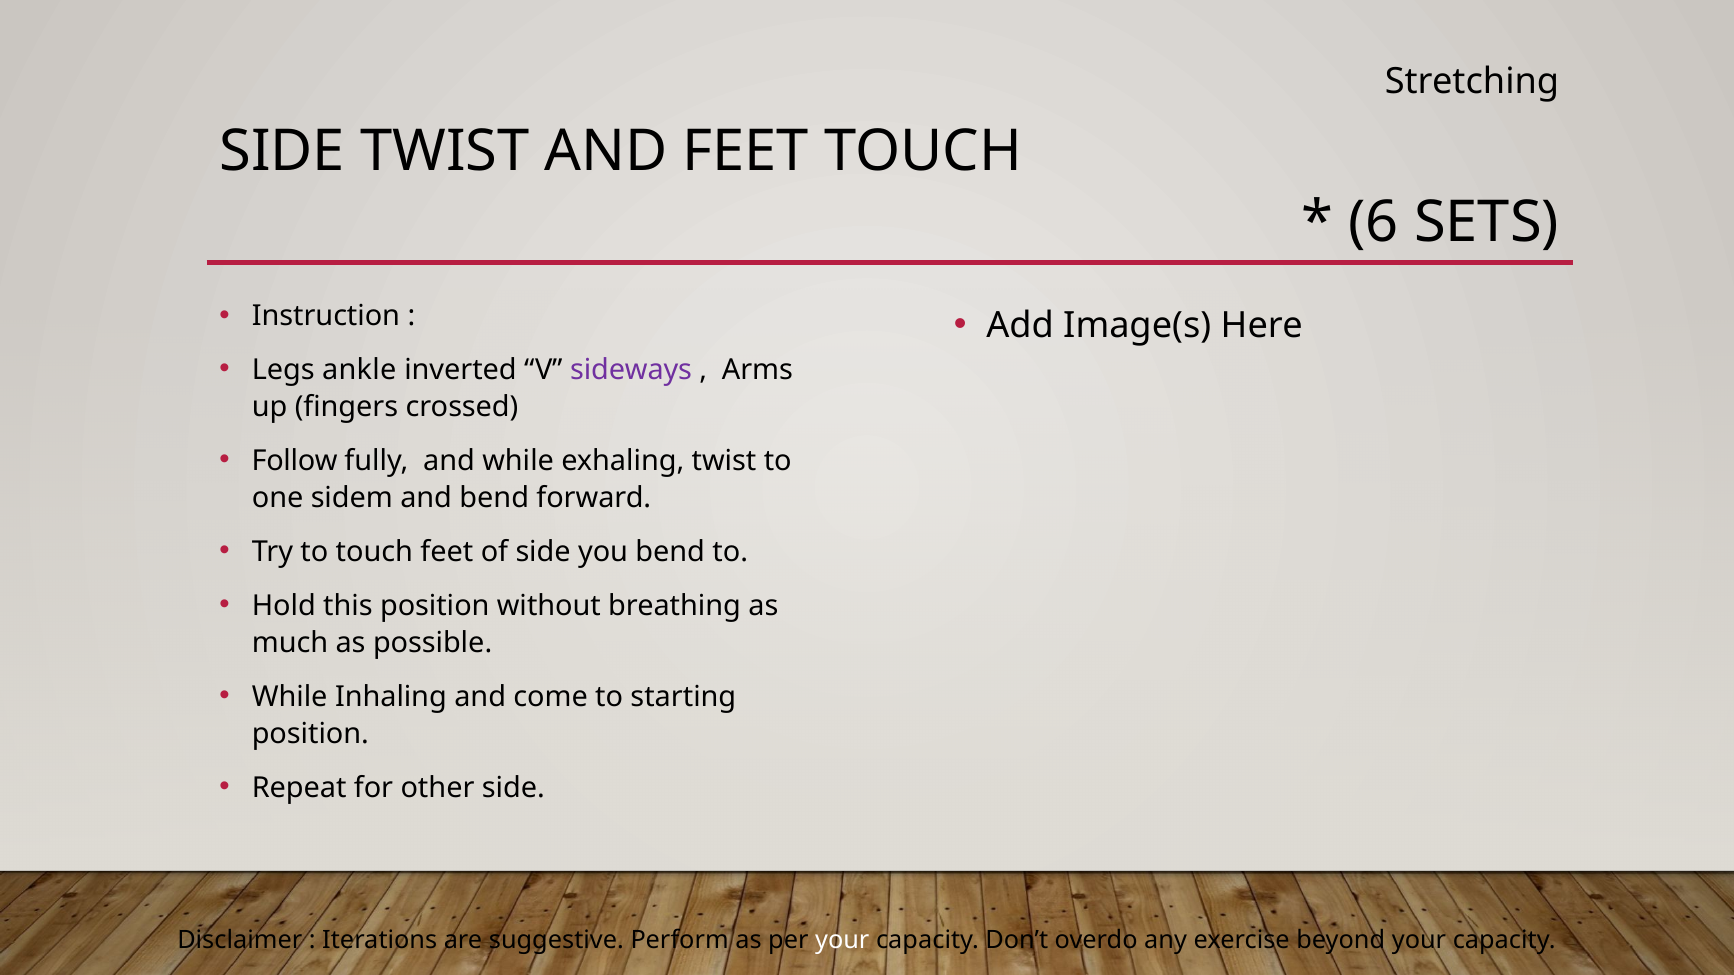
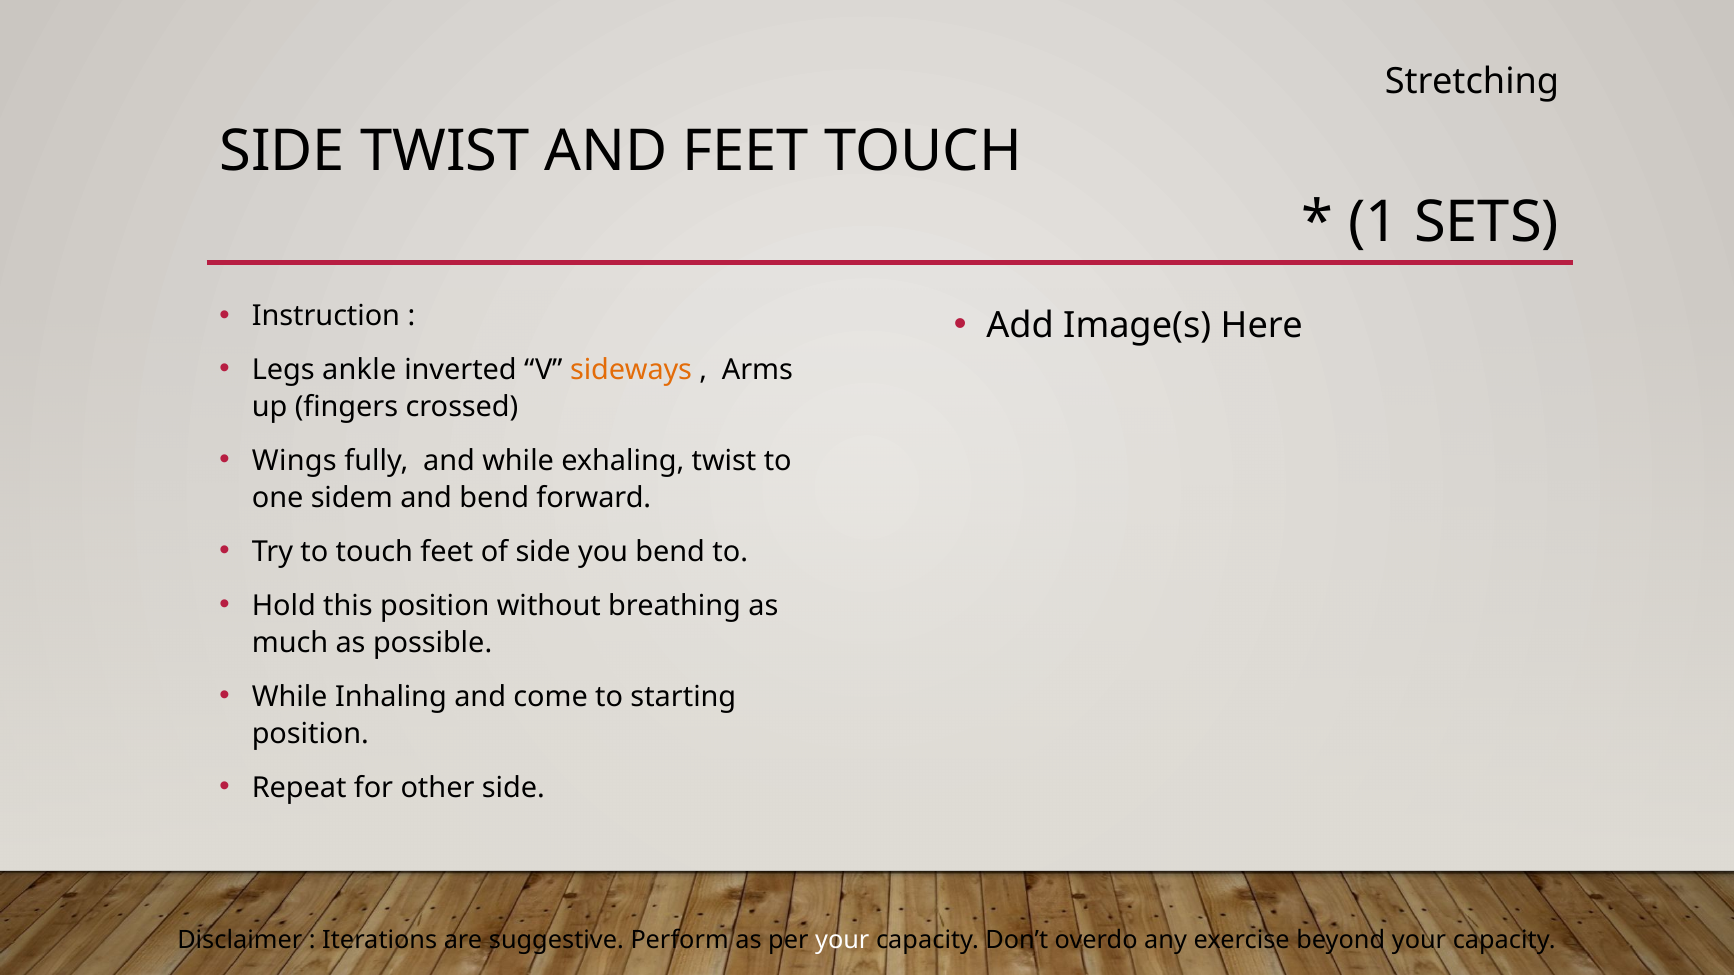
6: 6 -> 1
sideways colour: purple -> orange
Follow: Follow -> Wings
